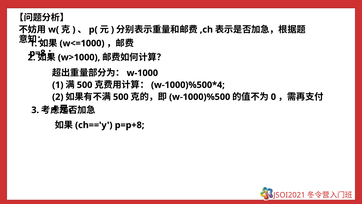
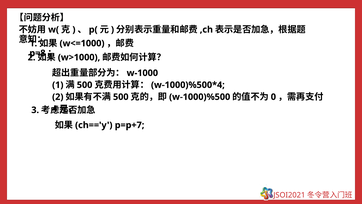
p=p+8: p=p+8 -> p=p+7
